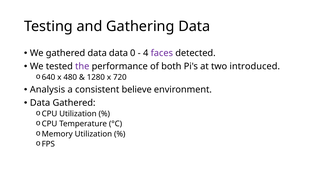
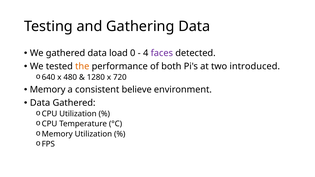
data data: data -> load
the colour: purple -> orange
Analysis at (48, 90): Analysis -> Memory
